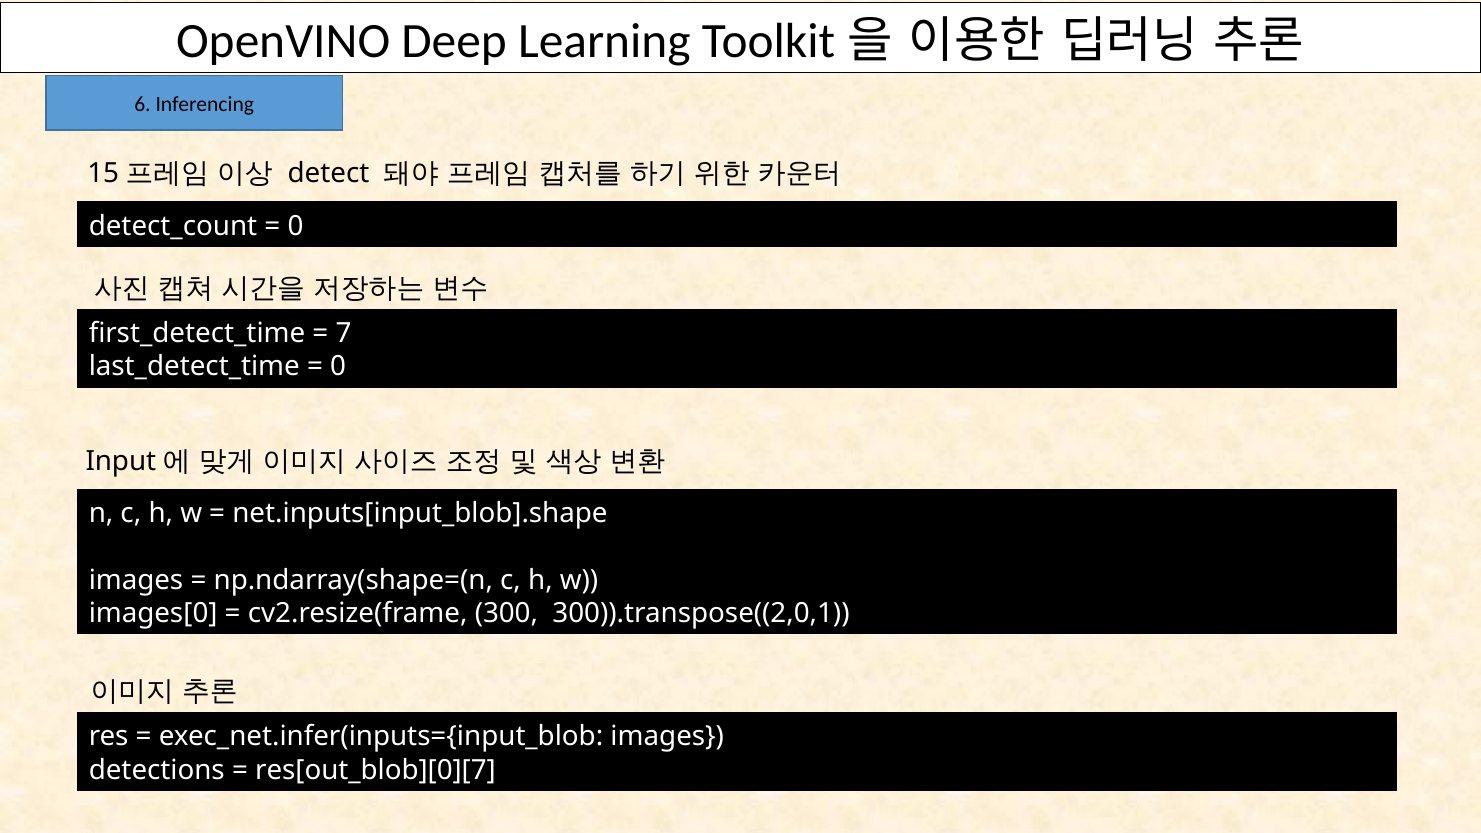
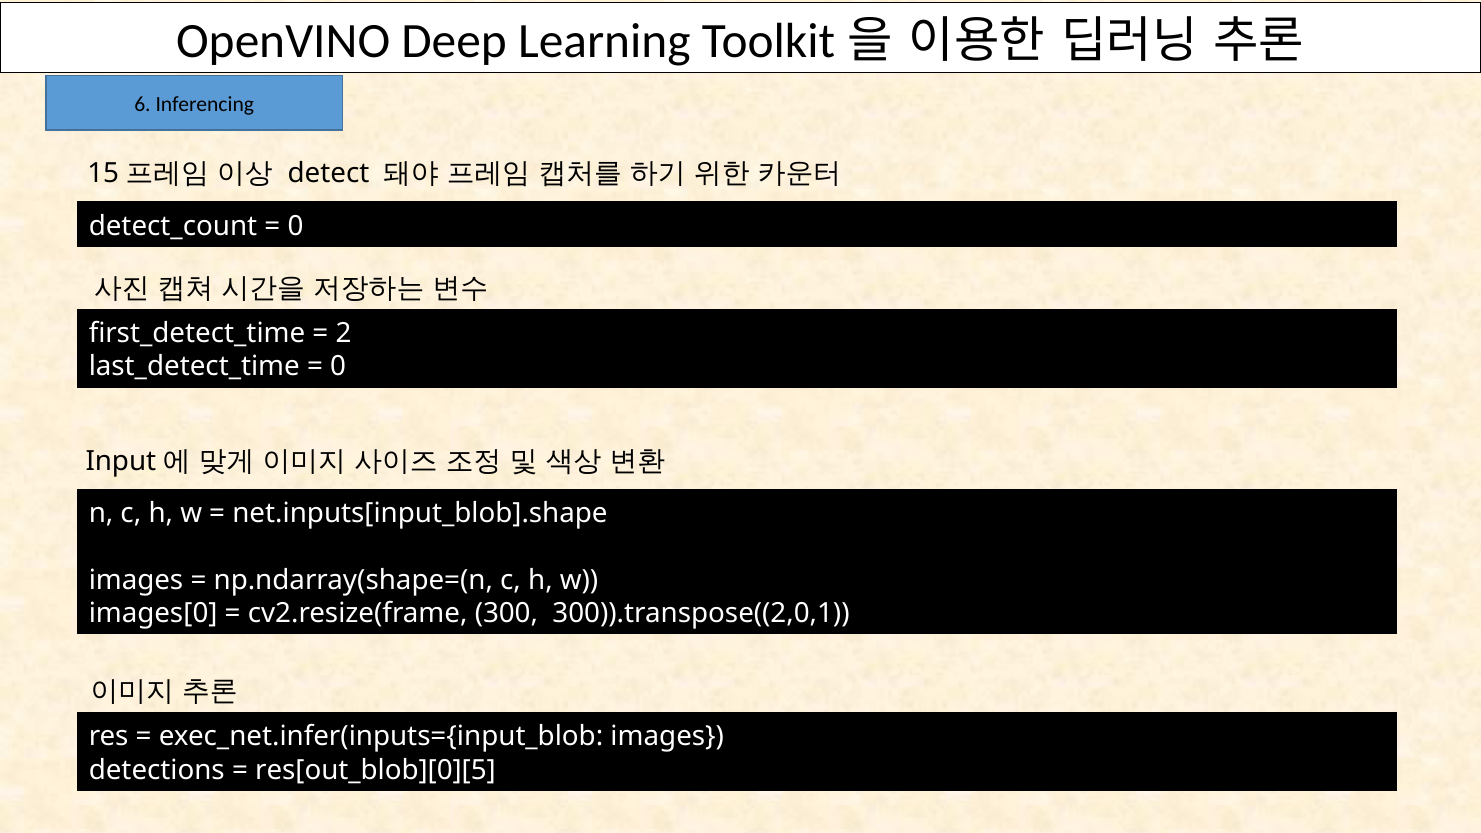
7: 7 -> 2
res[out_blob][0][7: res[out_blob][0][7 -> res[out_blob][0][5
